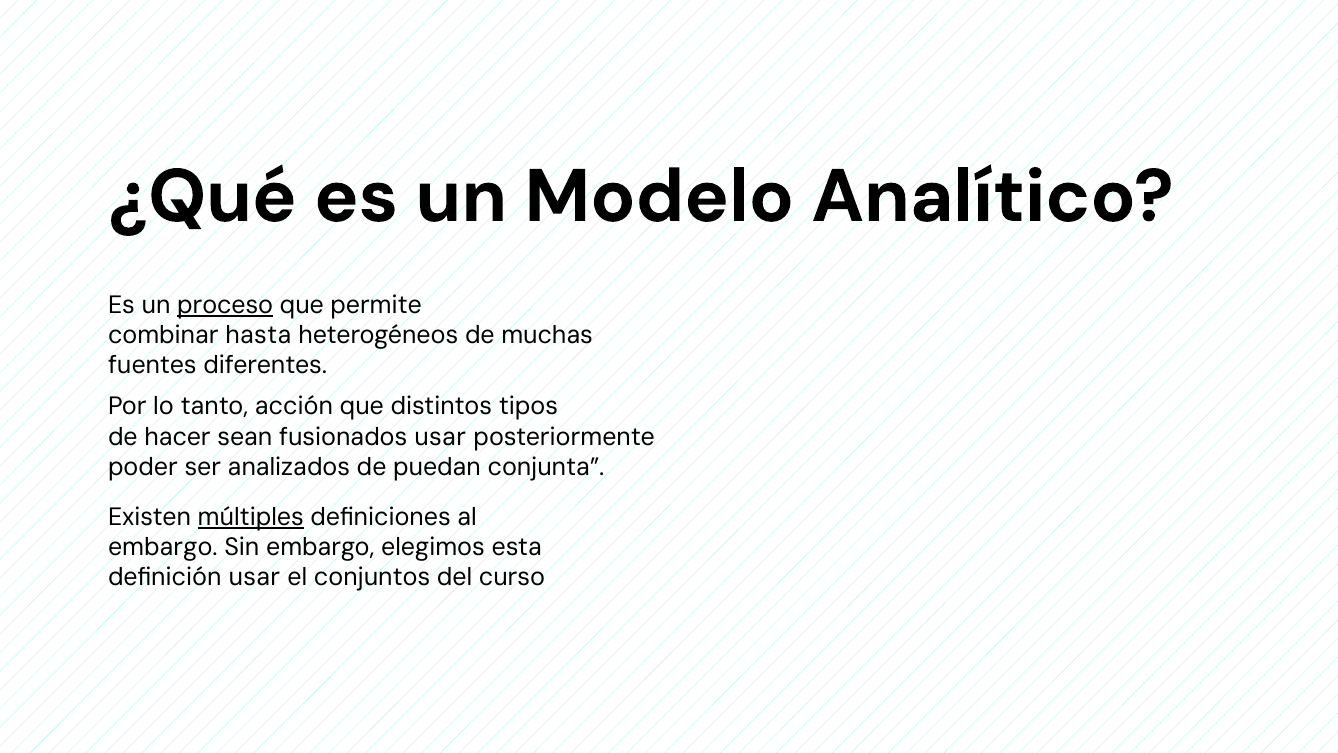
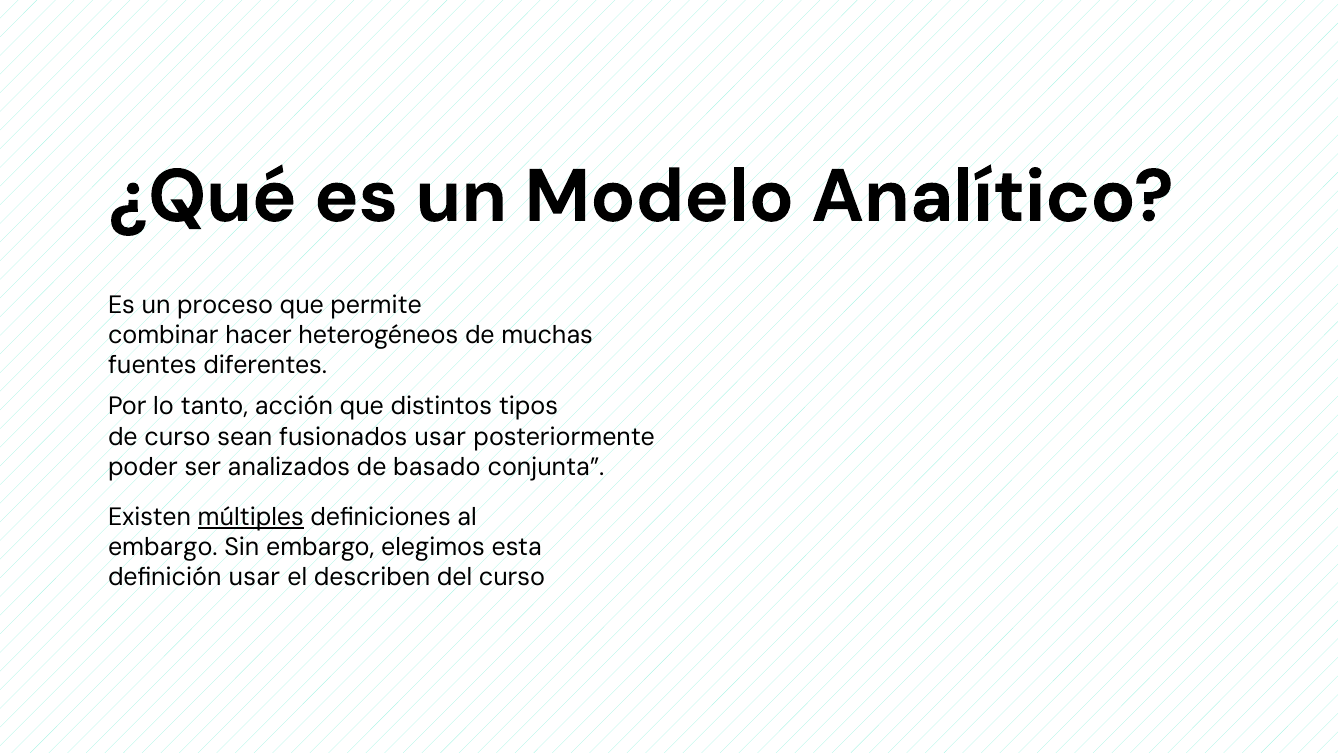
proceso underline: present -> none
hasta: hasta -> hacer
de hacer: hacer -> curso
puedan: puedan -> basado
conjuntos: conjuntos -> describen
